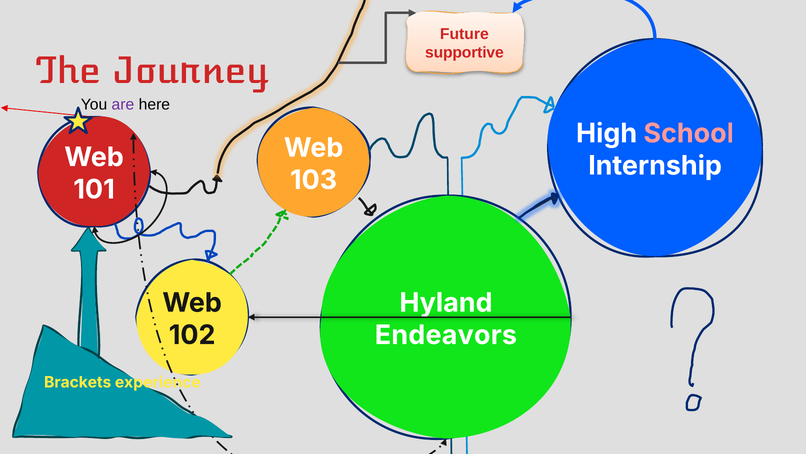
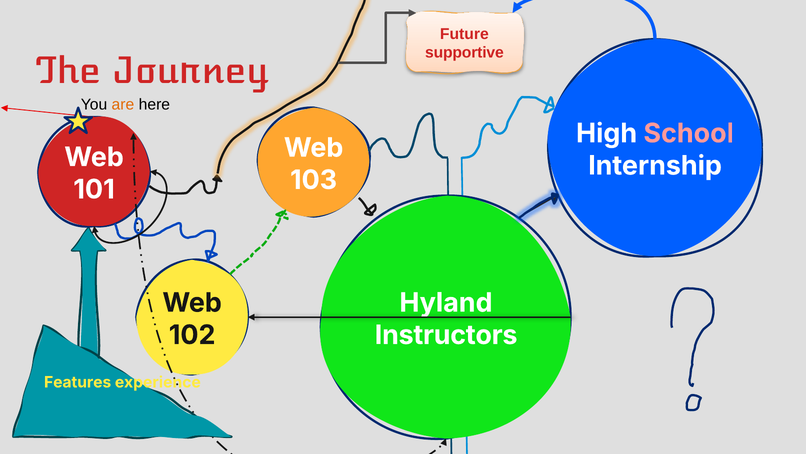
are colour: purple -> orange
Endeavors: Endeavors -> Instructors
Brackets: Brackets -> Features
